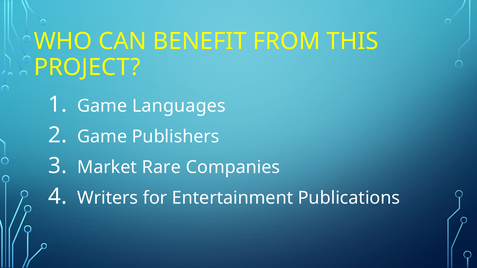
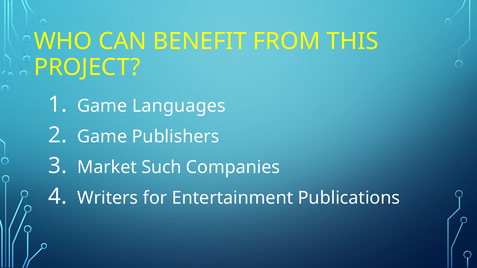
Rare: Rare -> Such
